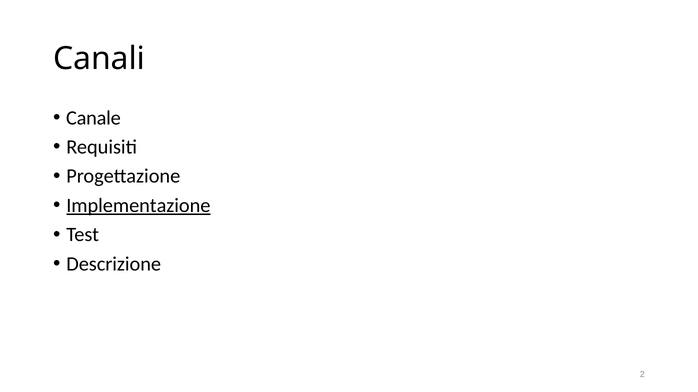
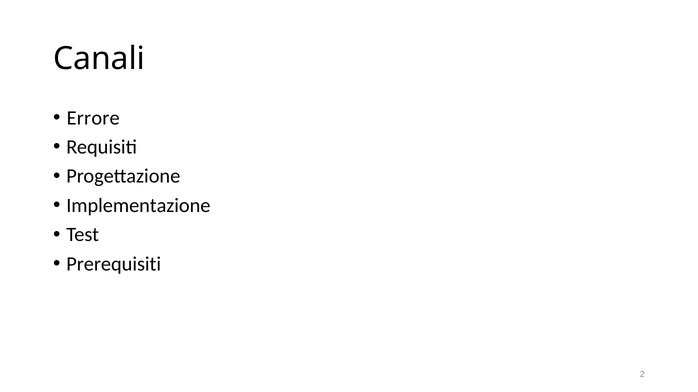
Canale: Canale -> Errore
Implementazione underline: present -> none
Descrizione: Descrizione -> Prerequisiti
